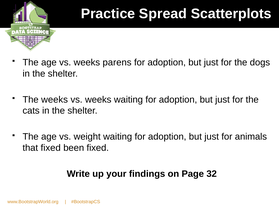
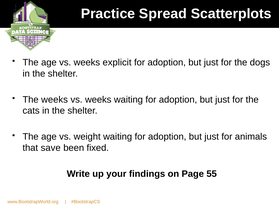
parens: parens -> explicit
that fixed: fixed -> save
32: 32 -> 55
